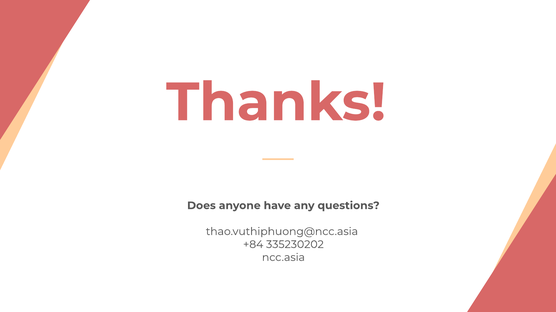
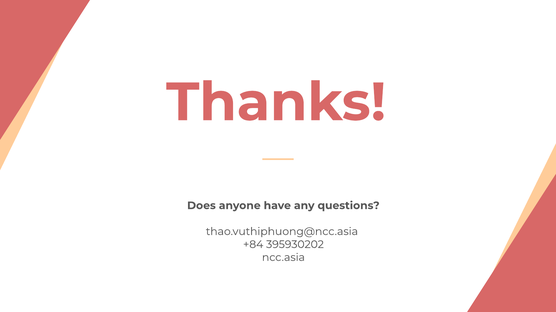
335230202: 335230202 -> 395930202
